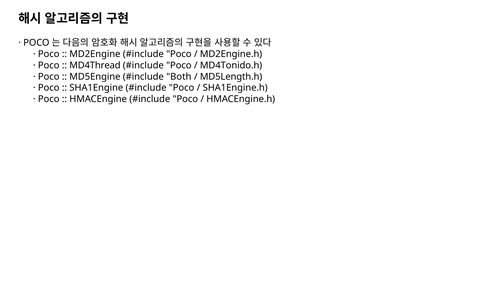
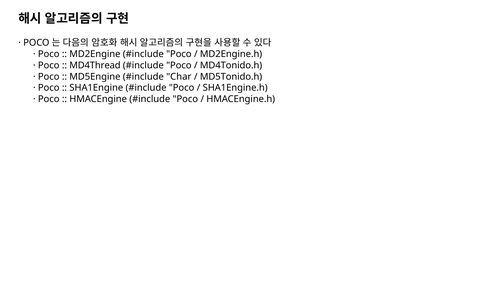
Both: Both -> Char
MD5Length.h: MD5Length.h -> MD5Tonido.h
